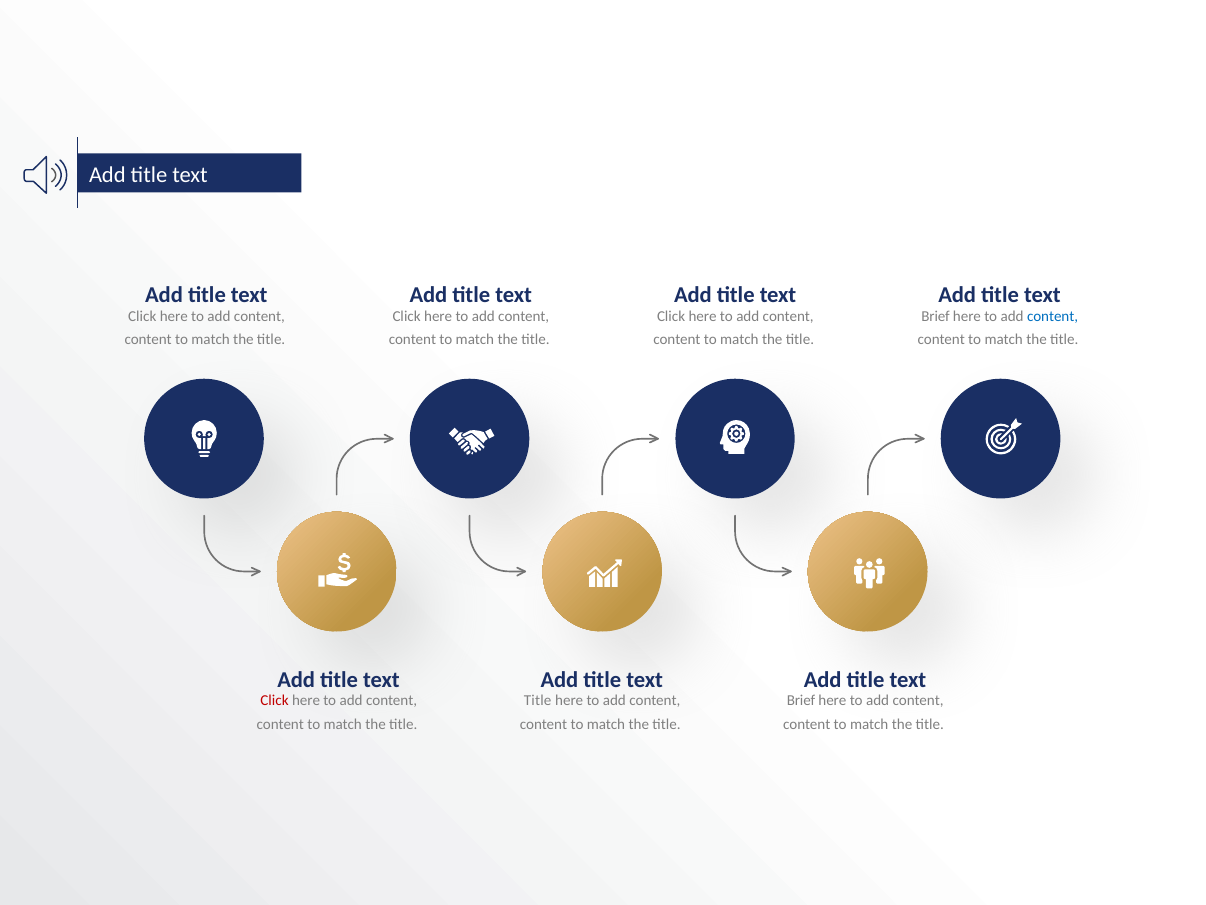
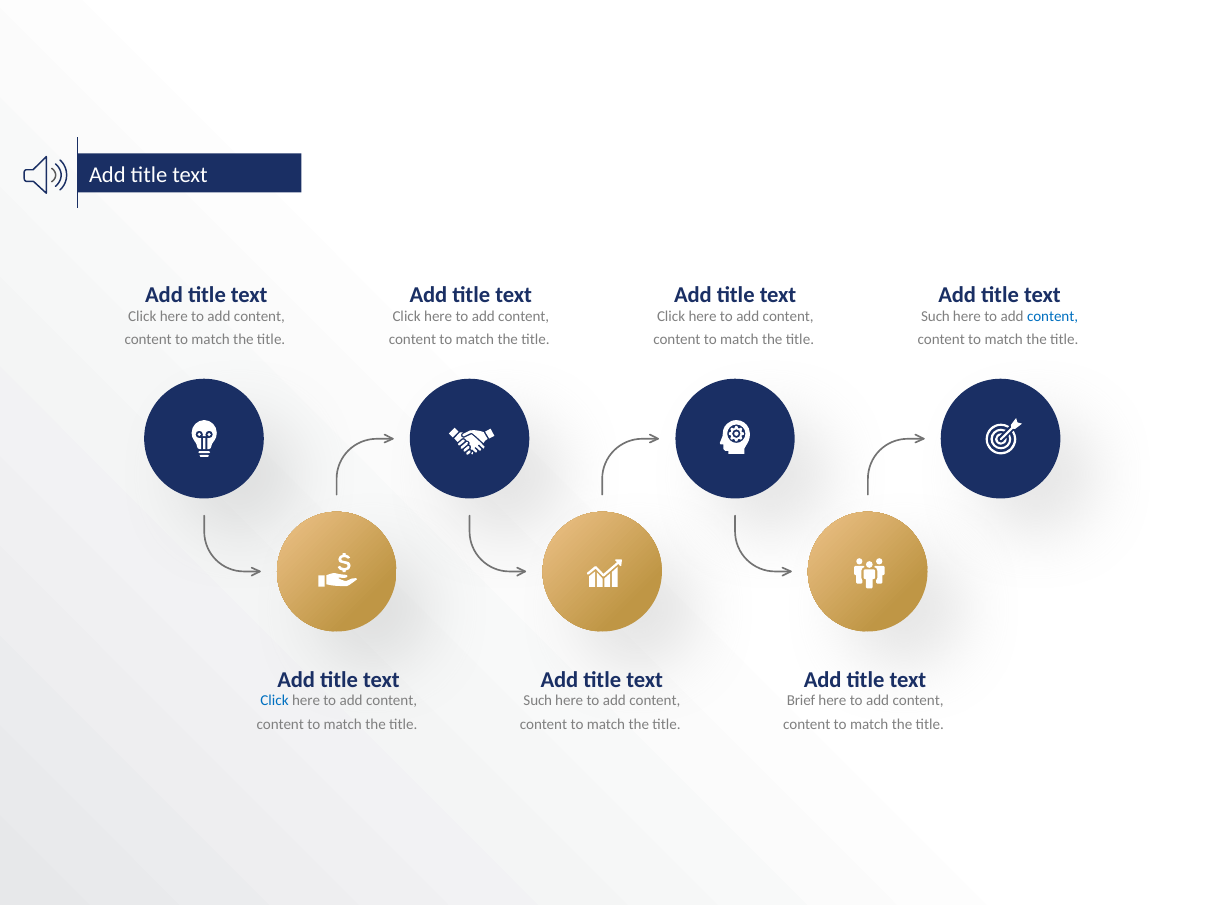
Brief at (936, 316): Brief -> Such
Click at (275, 700) colour: red -> blue
Title at (538, 700): Title -> Such
